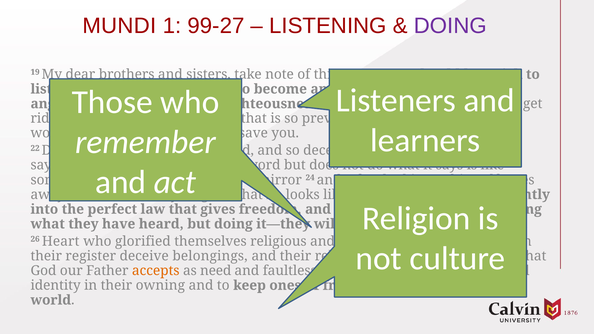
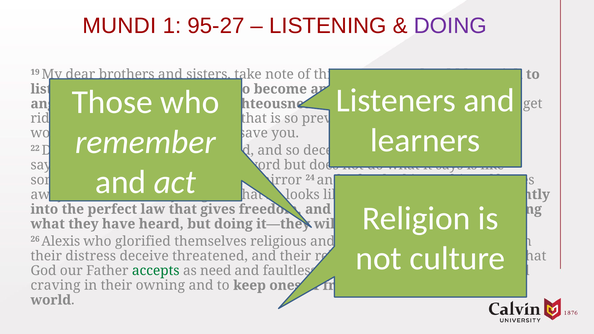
99-27: 99-27 -> 95-27
Heart: Heart -> Alexis
register: register -> distress
belongings: belongings -> threatened
accepts colour: orange -> green
identity: identity -> craving
